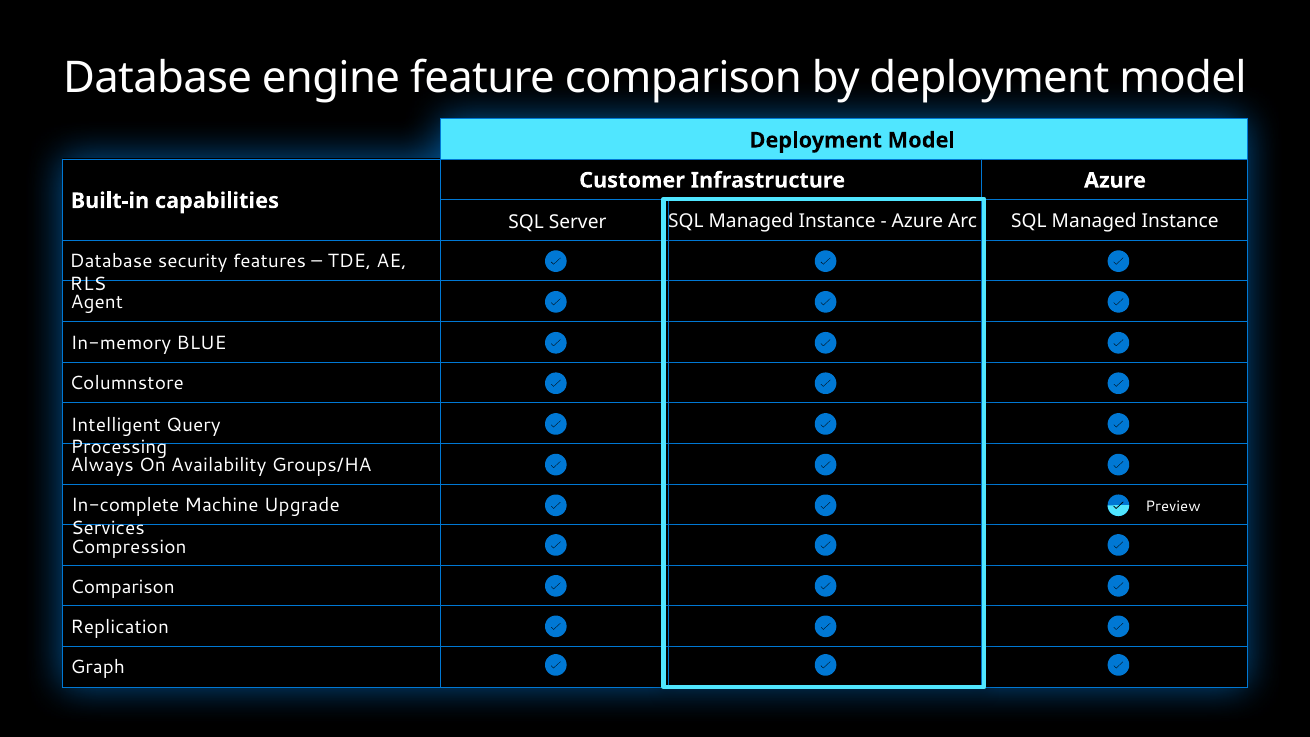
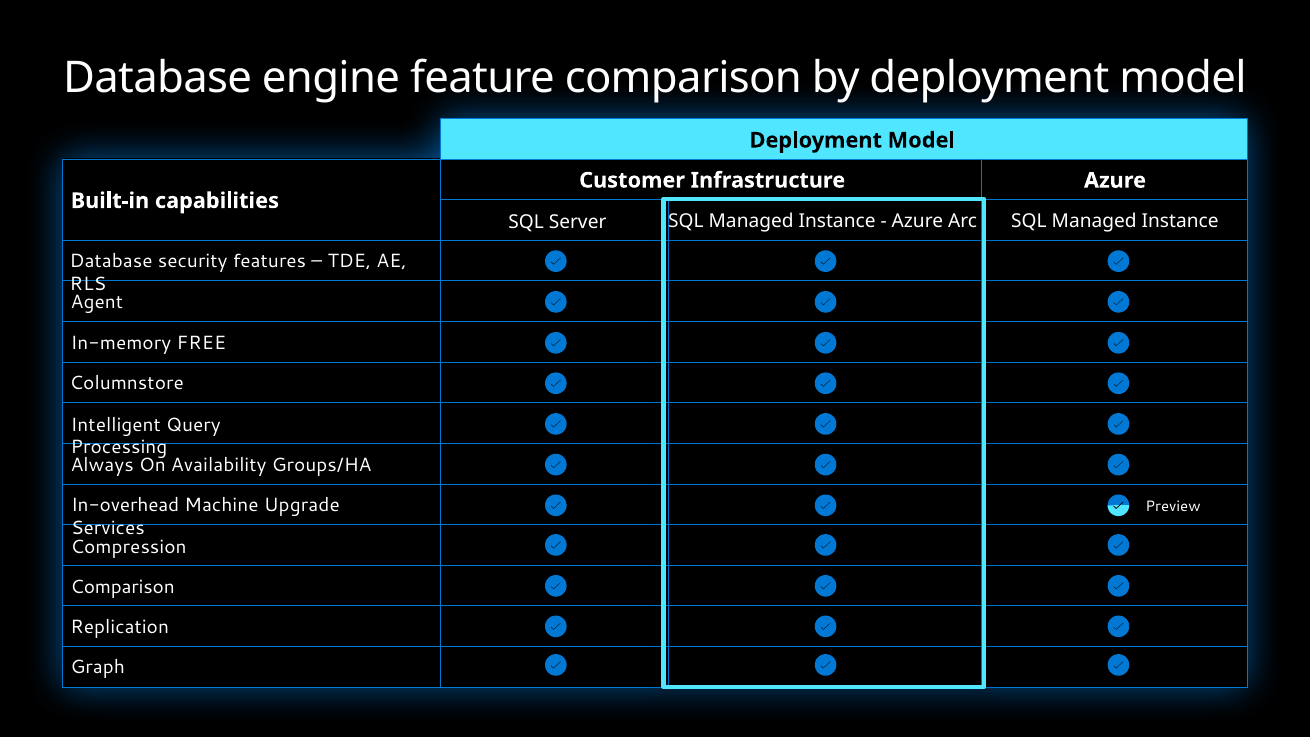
BLUE: BLUE -> FREE
In-complete: In-complete -> In-overhead
